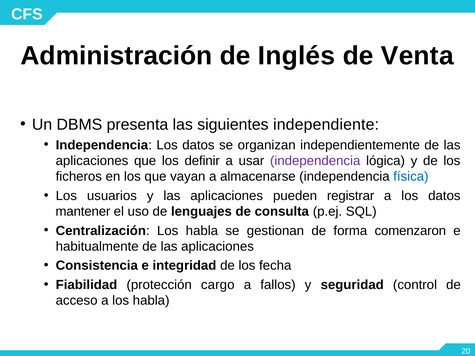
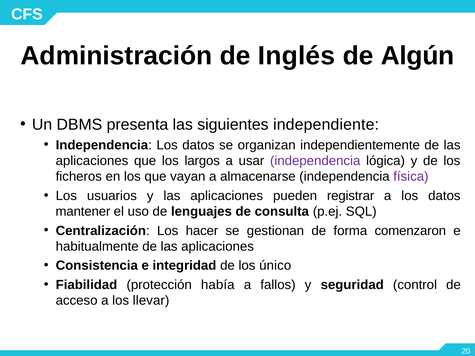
Venta: Venta -> Algún
definir: definir -> largos
física colour: blue -> purple
Centralización Los habla: habla -> hacer
fecha: fecha -> único
cargo: cargo -> había
a los habla: habla -> llevar
